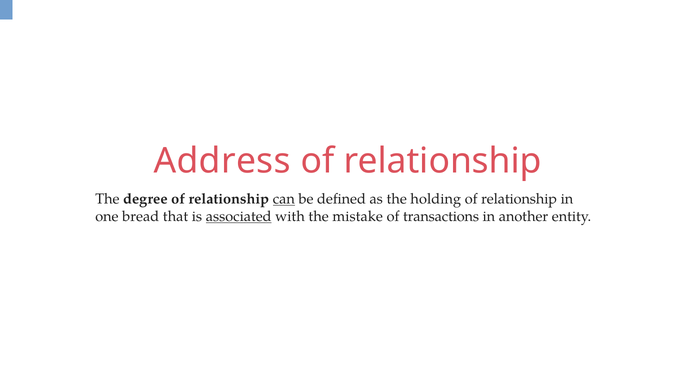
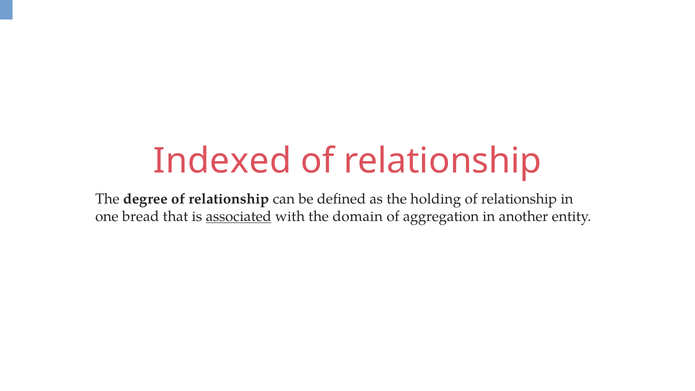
Address: Address -> Indexed
can underline: present -> none
mistake: mistake -> domain
transactions: transactions -> aggregation
